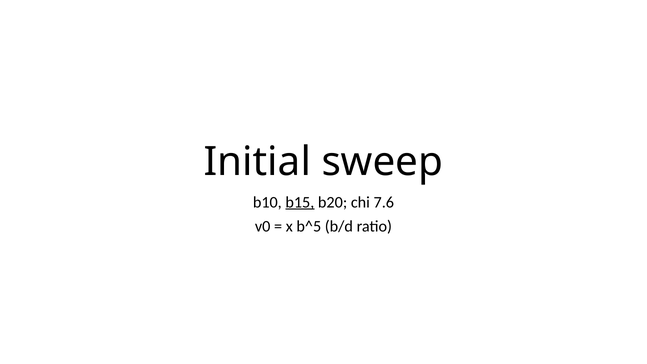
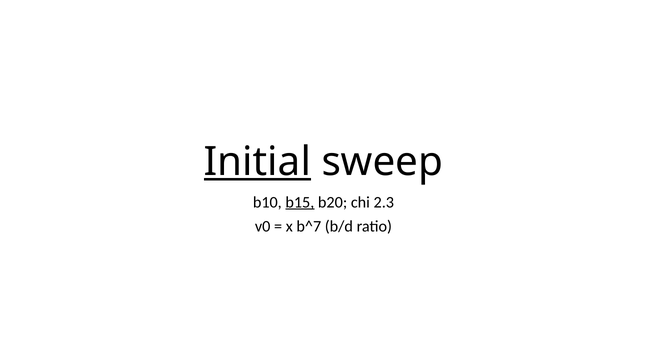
Initial underline: none -> present
7.6: 7.6 -> 2.3
b^5: b^5 -> b^7
